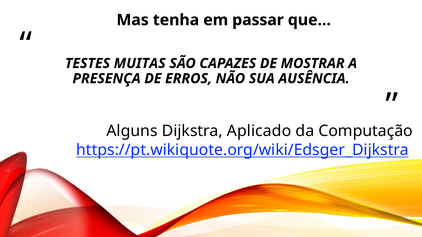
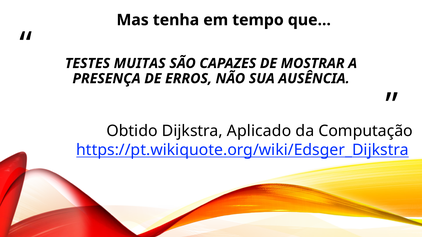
passar: passar -> tempo
Alguns: Alguns -> Obtido
